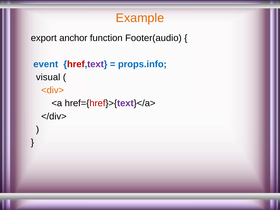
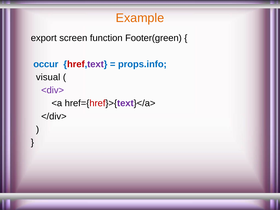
anchor: anchor -> screen
Footer(audio: Footer(audio -> Footer(green
event: event -> occur
<div> colour: orange -> purple
